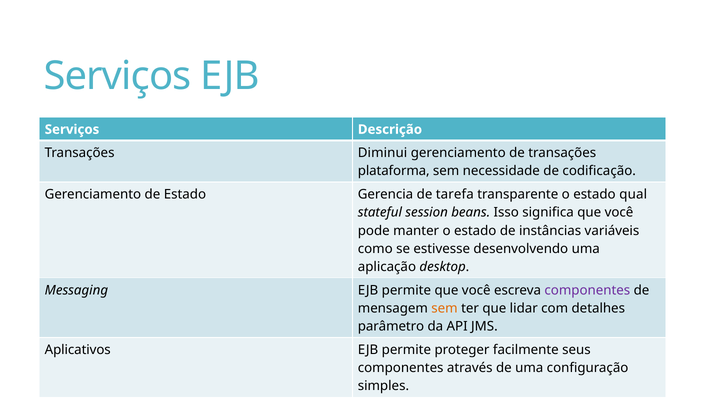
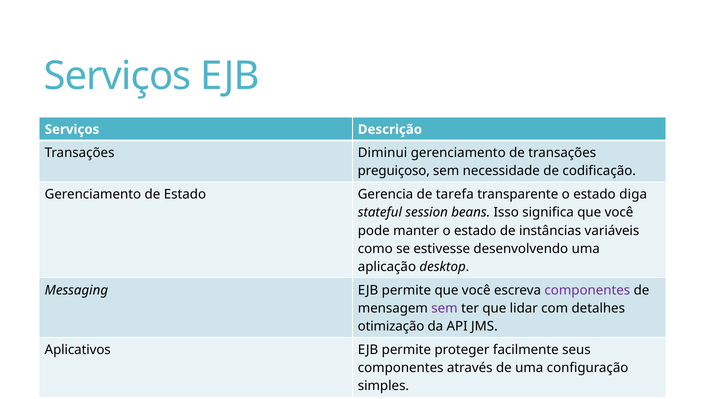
plataforma: plataforma -> preguiçoso
qual: qual -> diga
sem at (445, 309) colour: orange -> purple
parâmetro: parâmetro -> otimização
